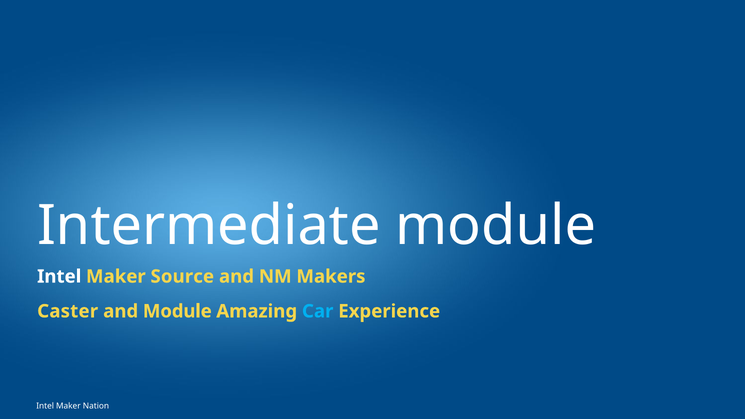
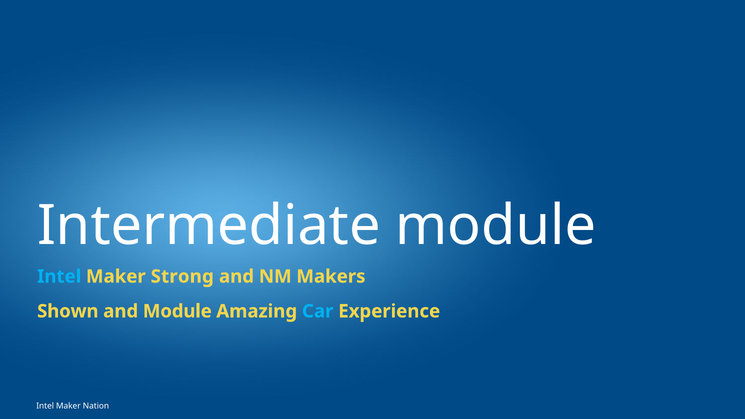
Intel at (59, 277) colour: white -> light blue
Source: Source -> Strong
Caster: Caster -> Shown
